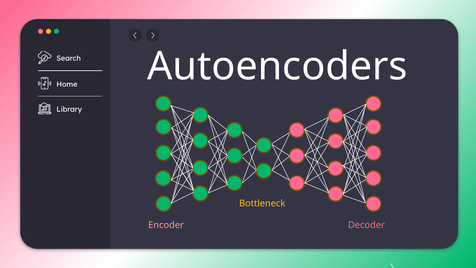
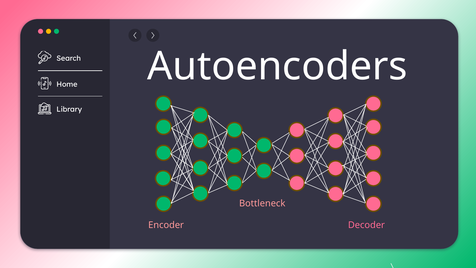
Bottleneck colour: yellow -> pink
